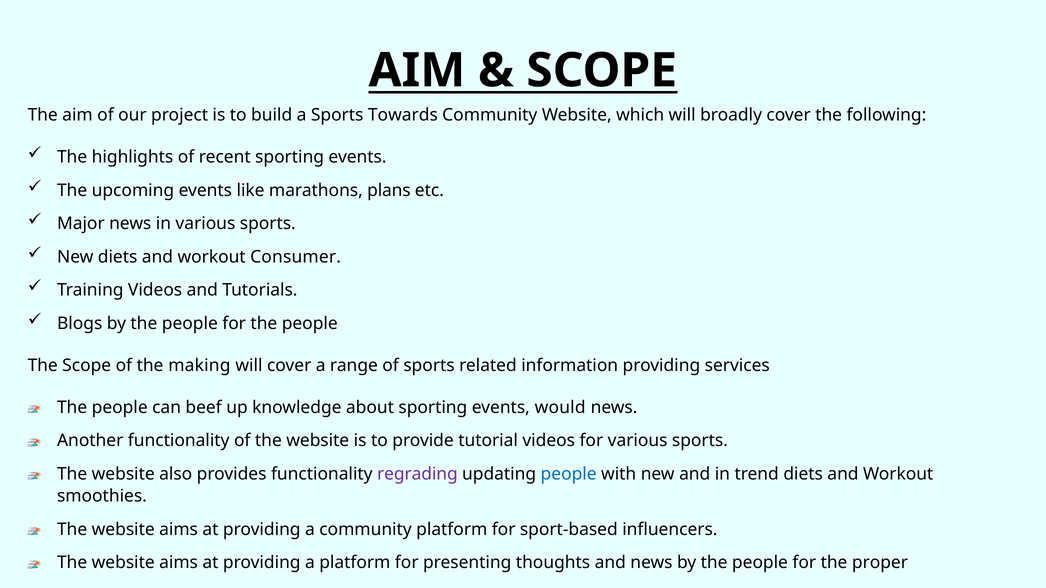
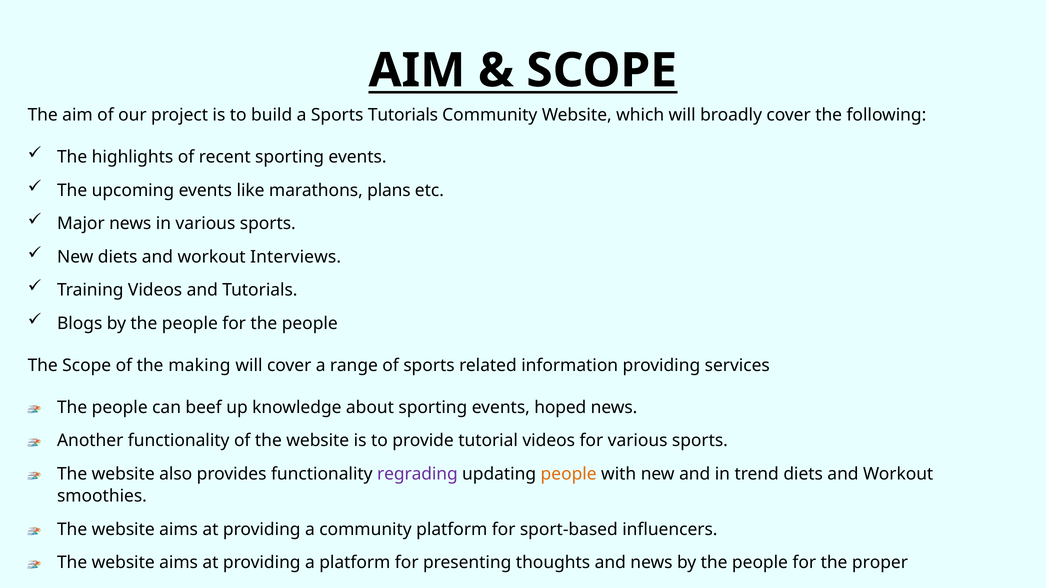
Sports Towards: Towards -> Tutorials
Consumer: Consumer -> Interviews
would: would -> hoped
people at (569, 474) colour: blue -> orange
